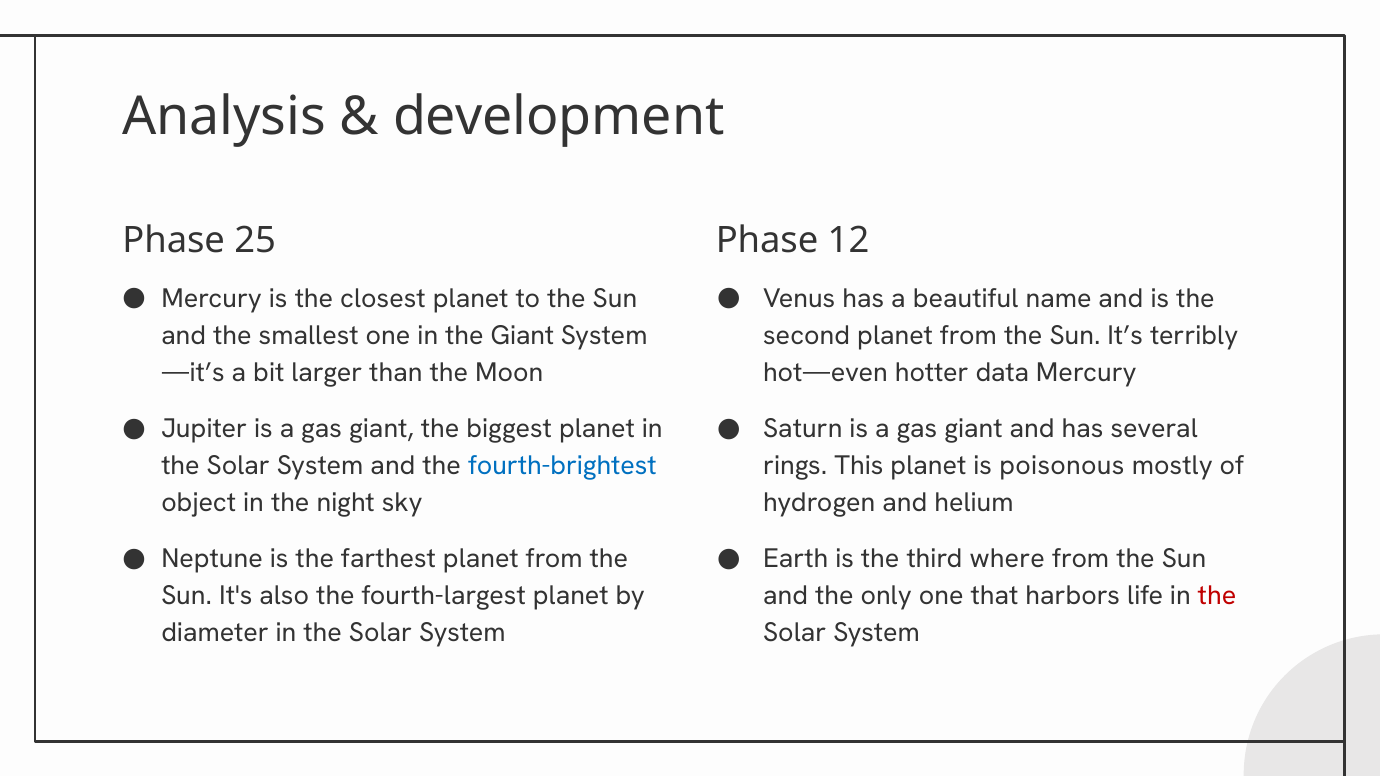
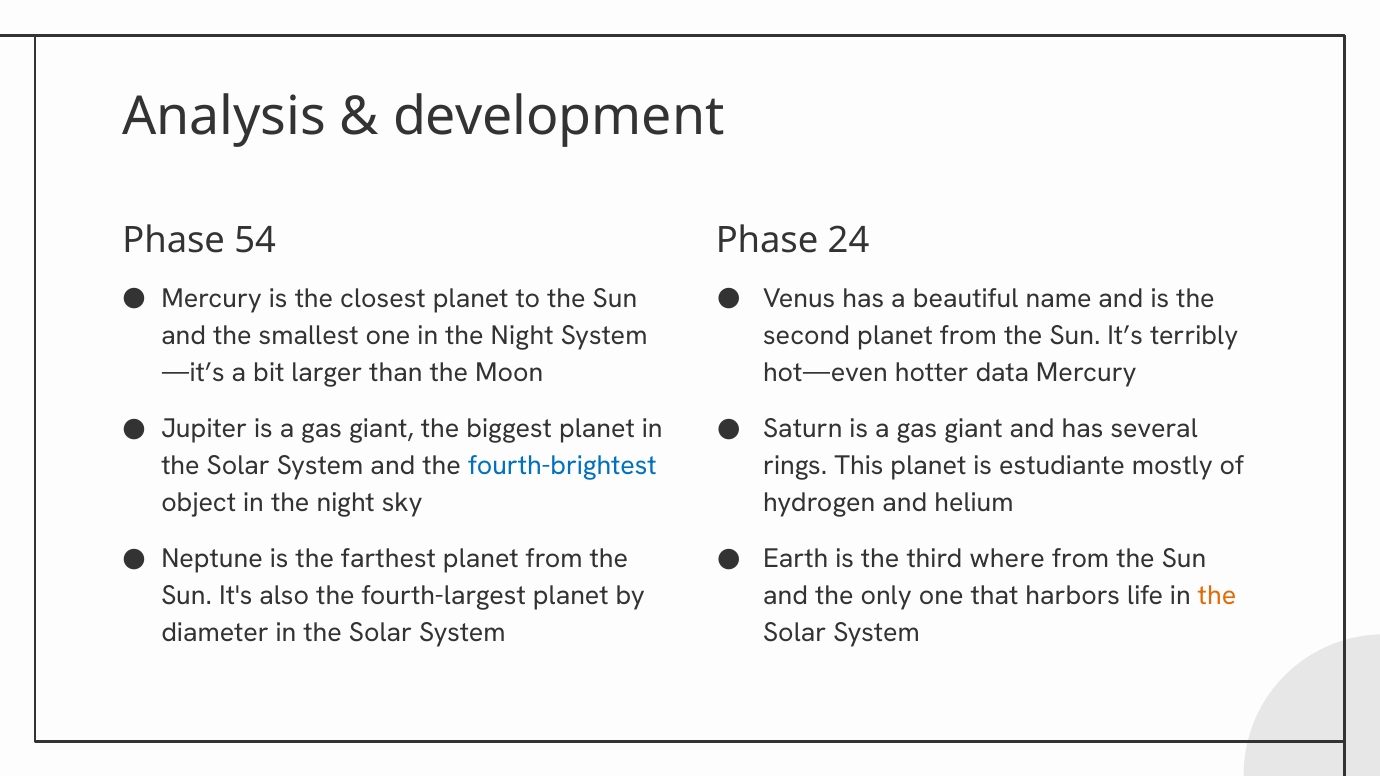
25: 25 -> 54
12: 12 -> 24
one in the Giant: Giant -> Night
poisonous: poisonous -> estudiante
the at (1217, 596) colour: red -> orange
